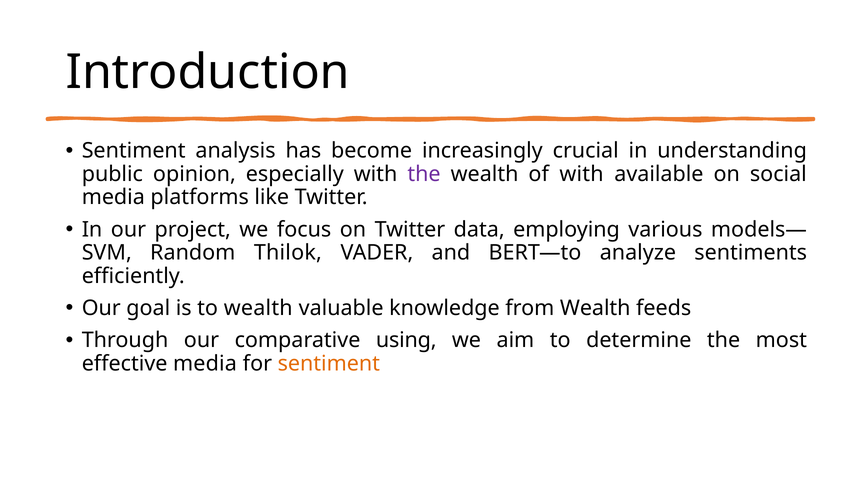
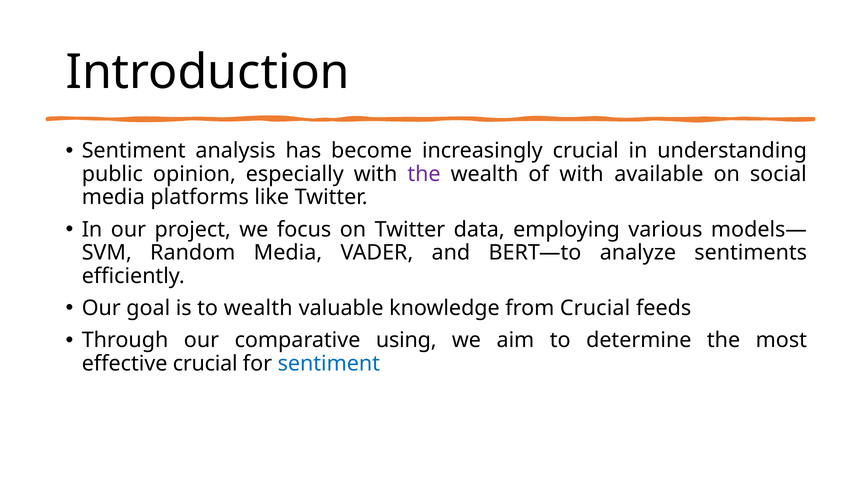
Random Thilok: Thilok -> Media
from Wealth: Wealth -> Crucial
effective media: media -> crucial
sentiment at (329, 364) colour: orange -> blue
